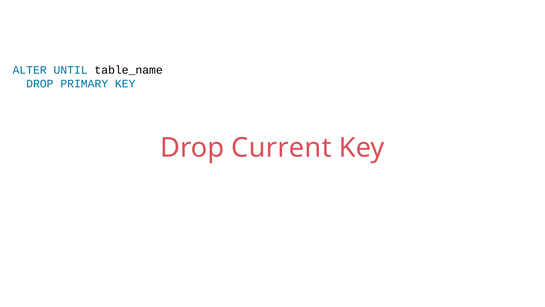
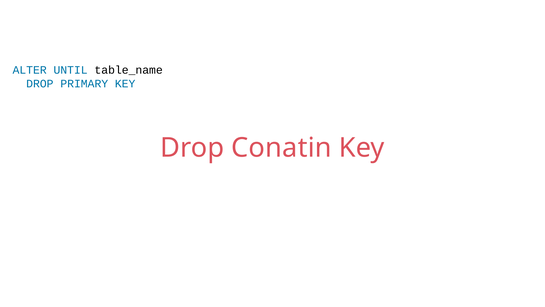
Current: Current -> Conatin
